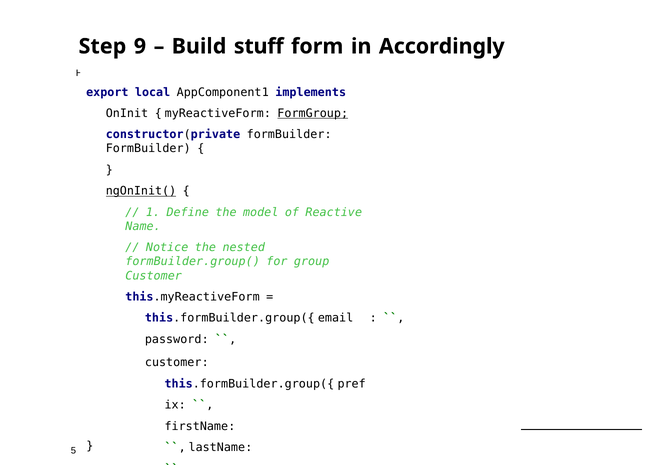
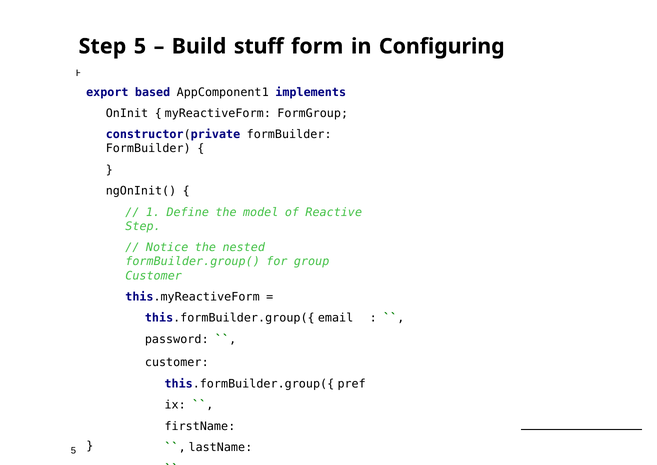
Step 9: 9 -> 5
Accordingly: Accordingly -> Configuring
local: local -> based
FormGroup underline: present -> none
ngOnInit( underline: present -> none
Name at (143, 226): Name -> Step
